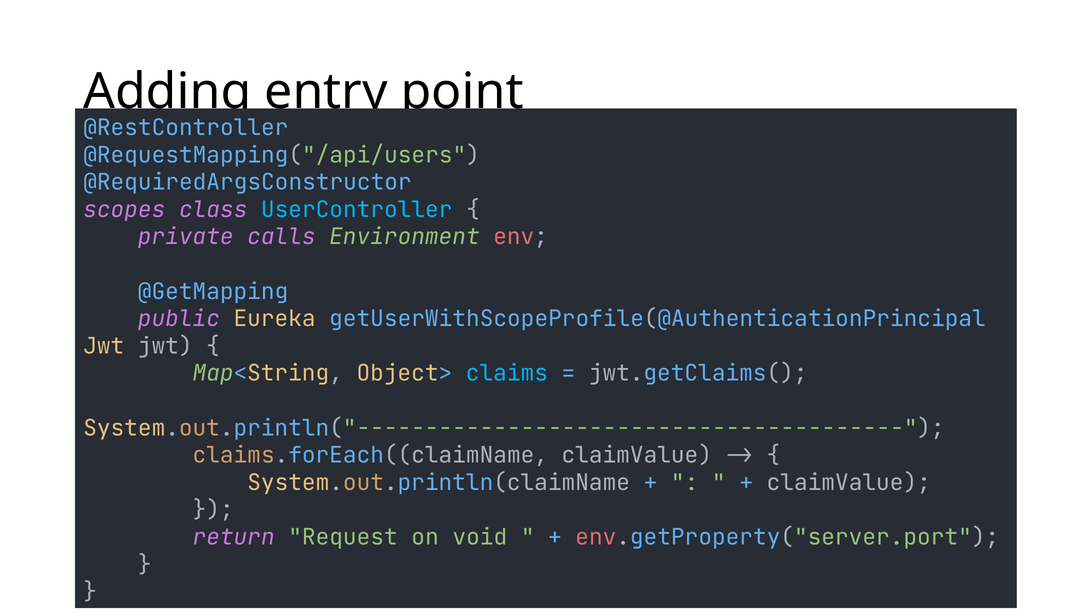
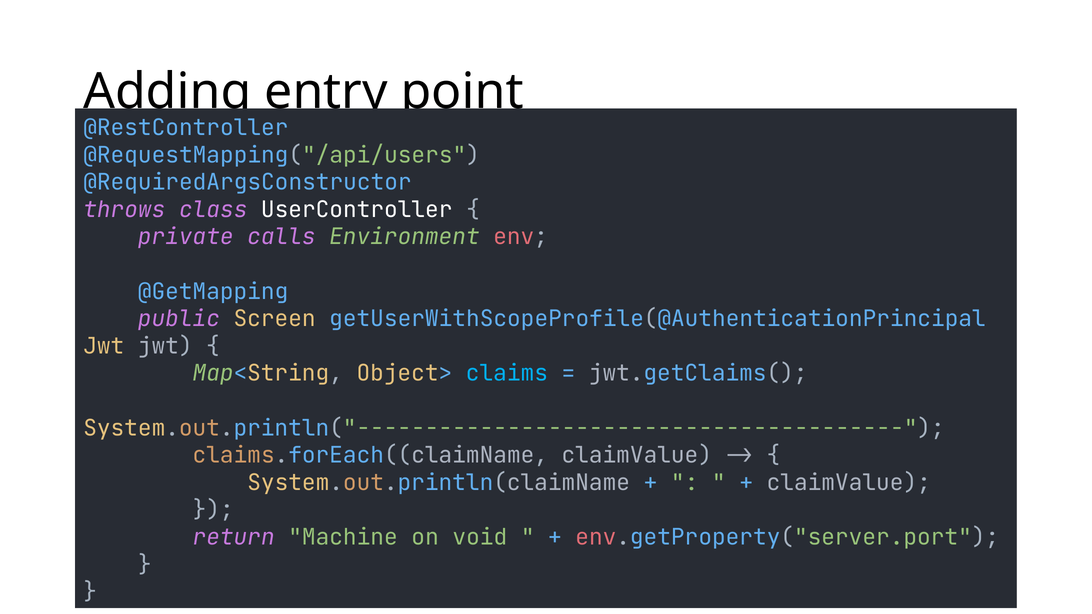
scopes: scopes -> throws
UserController colour: light blue -> white
Eureka: Eureka -> Screen
Request: Request -> Machine
